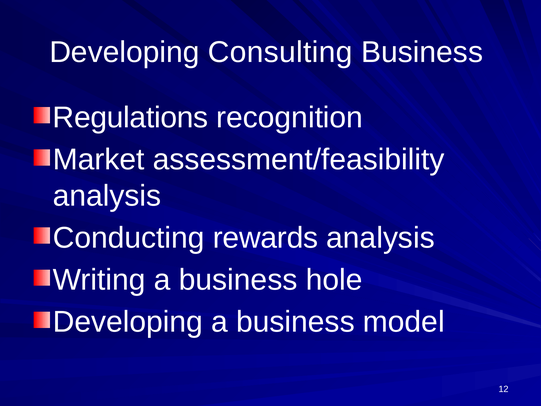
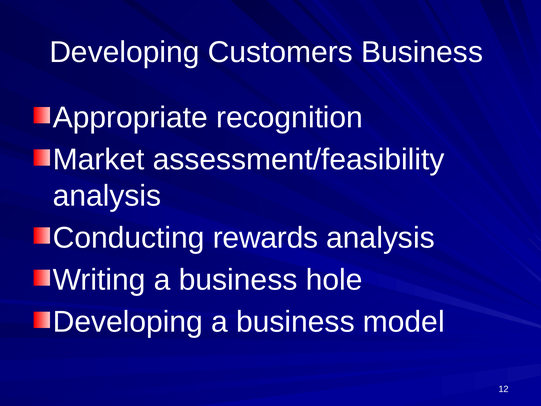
Consulting: Consulting -> Customers
Regulations: Regulations -> Appropriate
